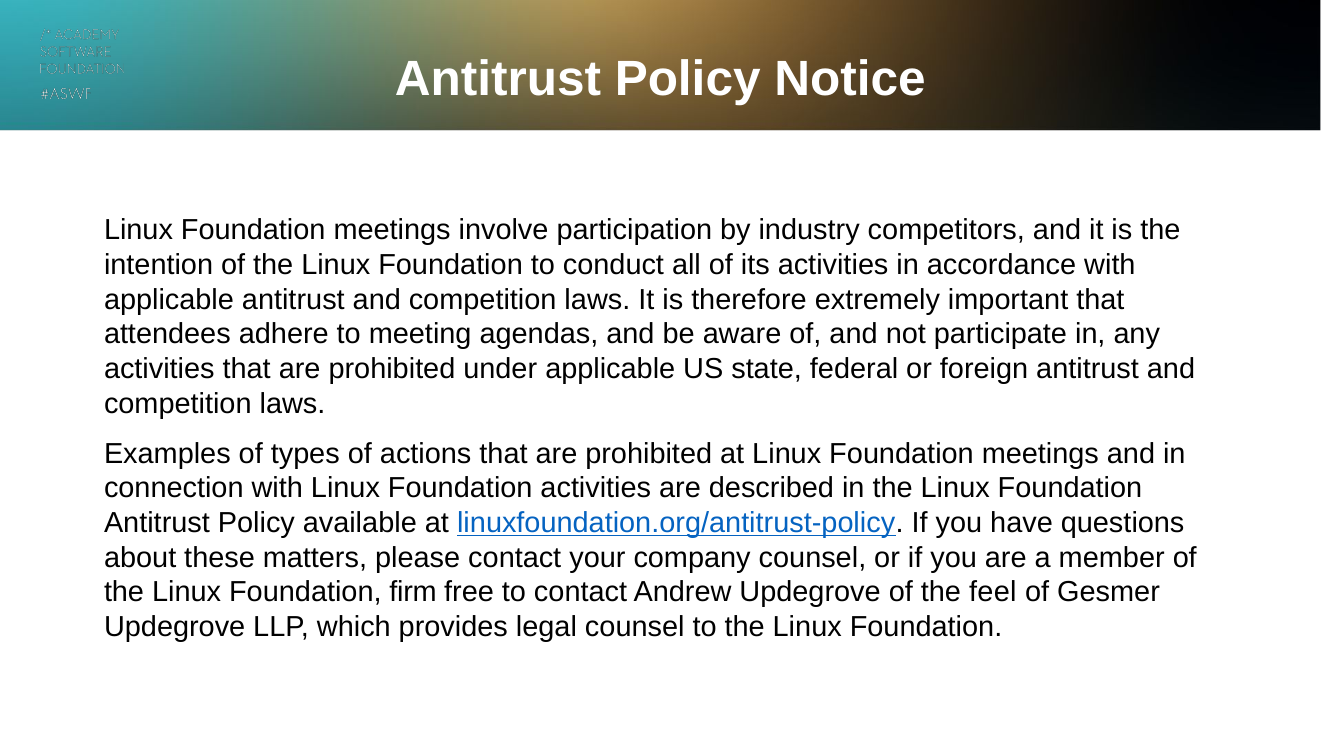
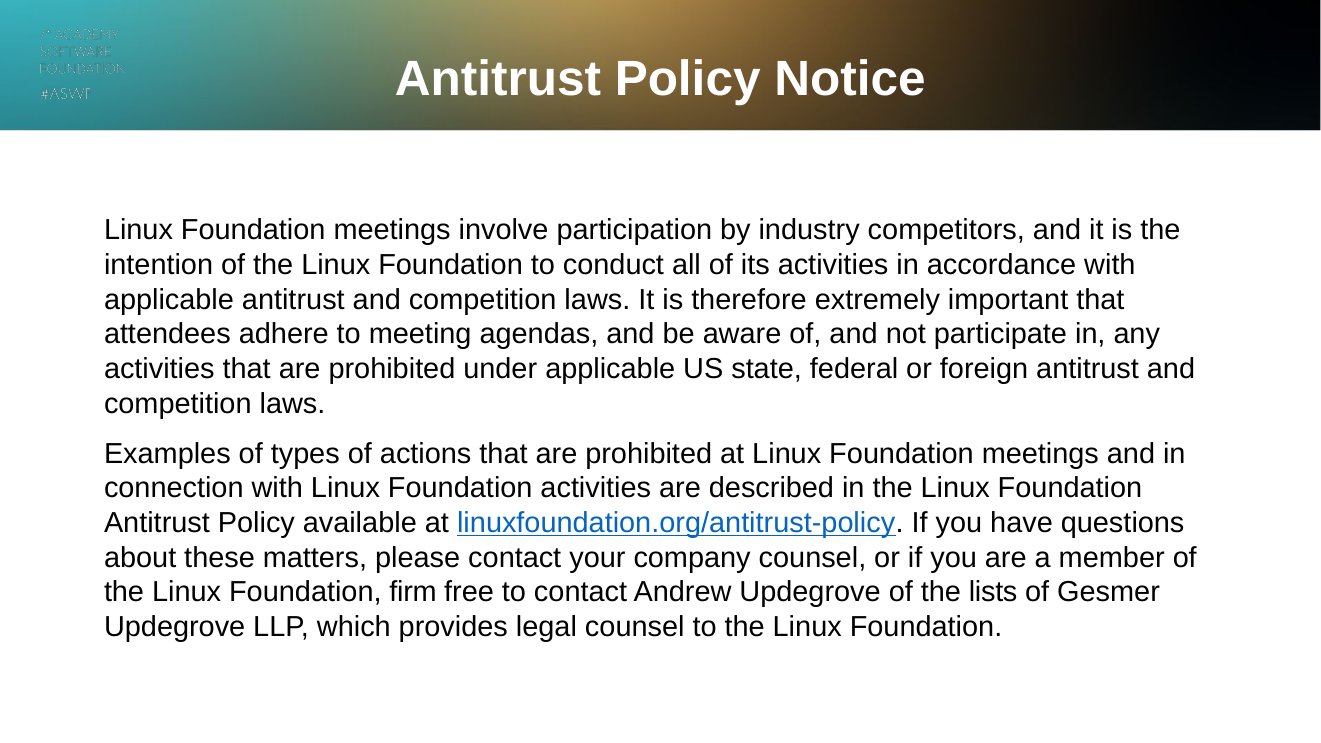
feel: feel -> lists
